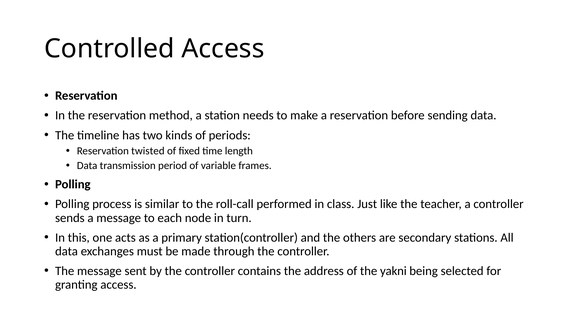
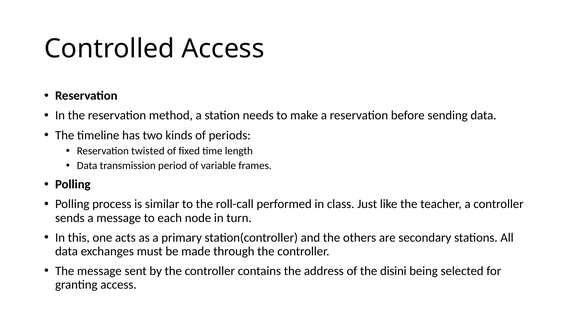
yakni: yakni -> disini
